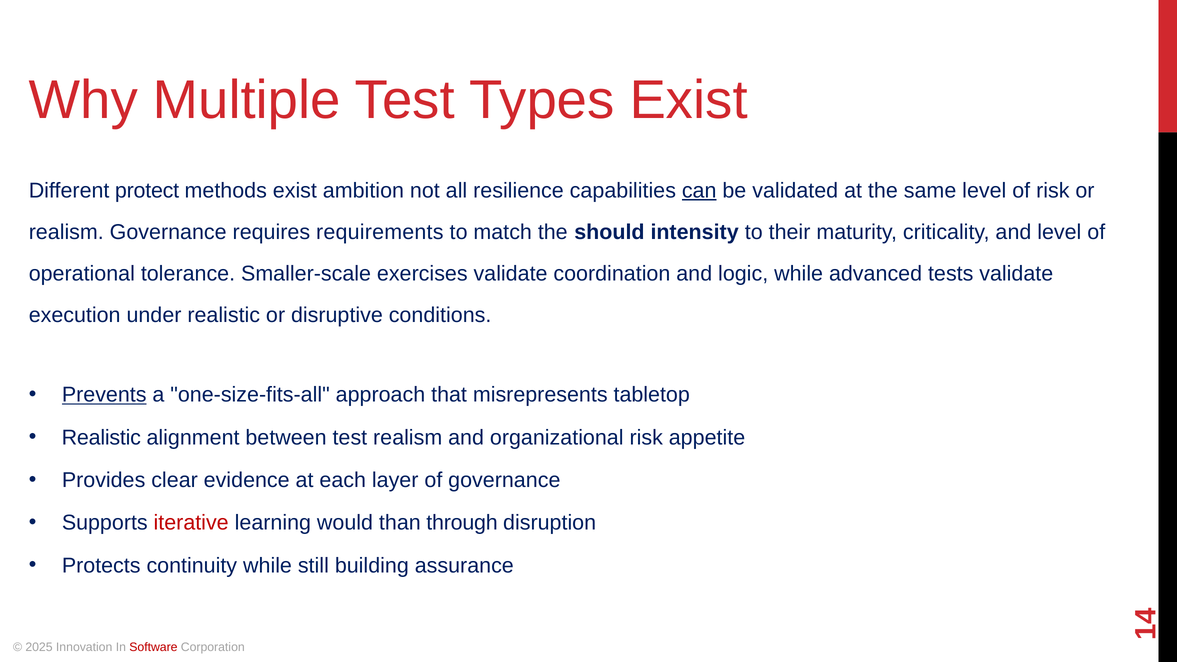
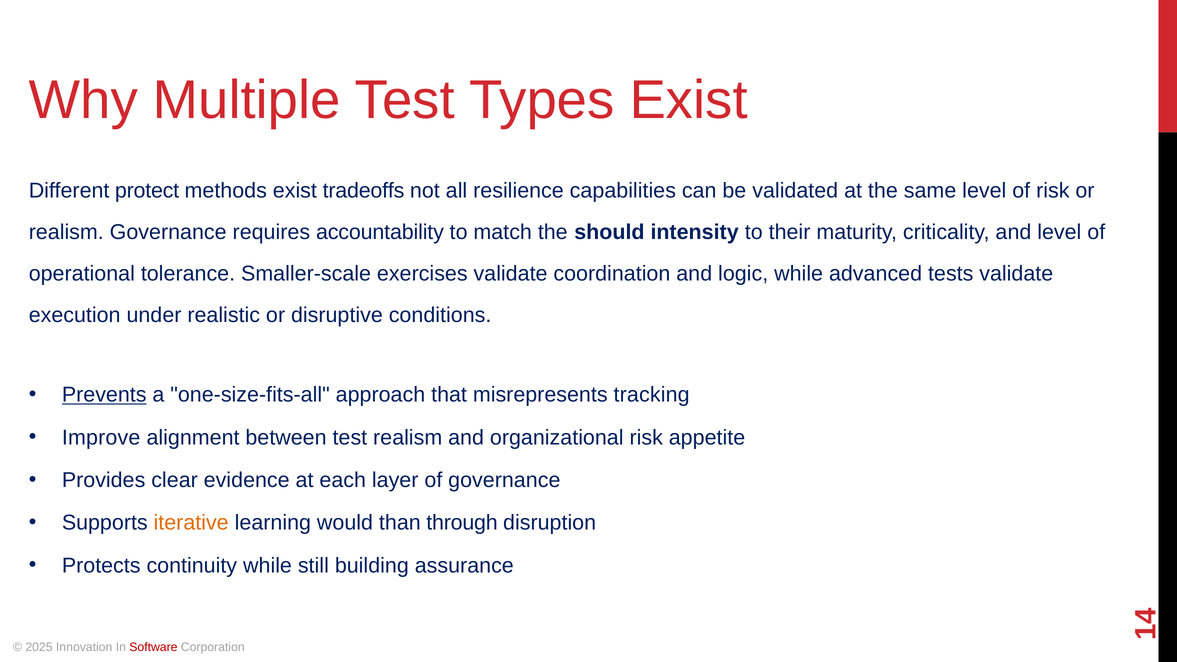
ambition: ambition -> tradeoffs
can underline: present -> none
requirements: requirements -> accountability
tabletop: tabletop -> tracking
Realistic at (101, 438): Realistic -> Improve
iterative colour: red -> orange
